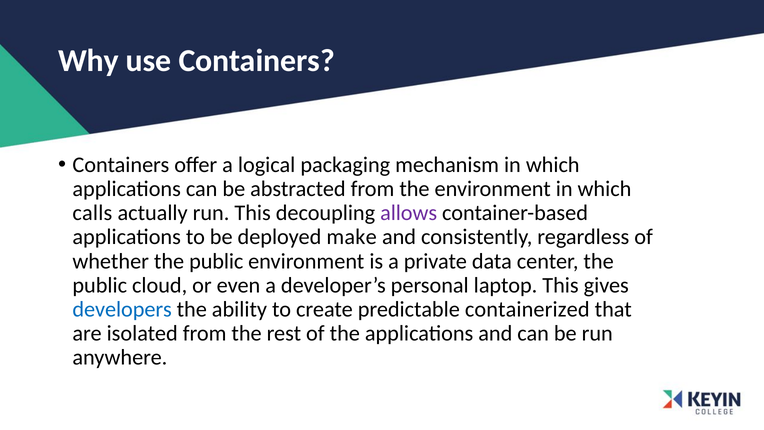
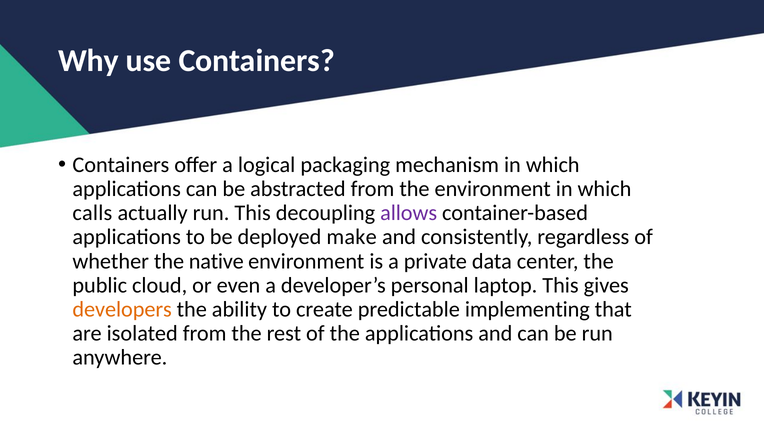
whether the public: public -> native
developers colour: blue -> orange
containerized: containerized -> implementing
